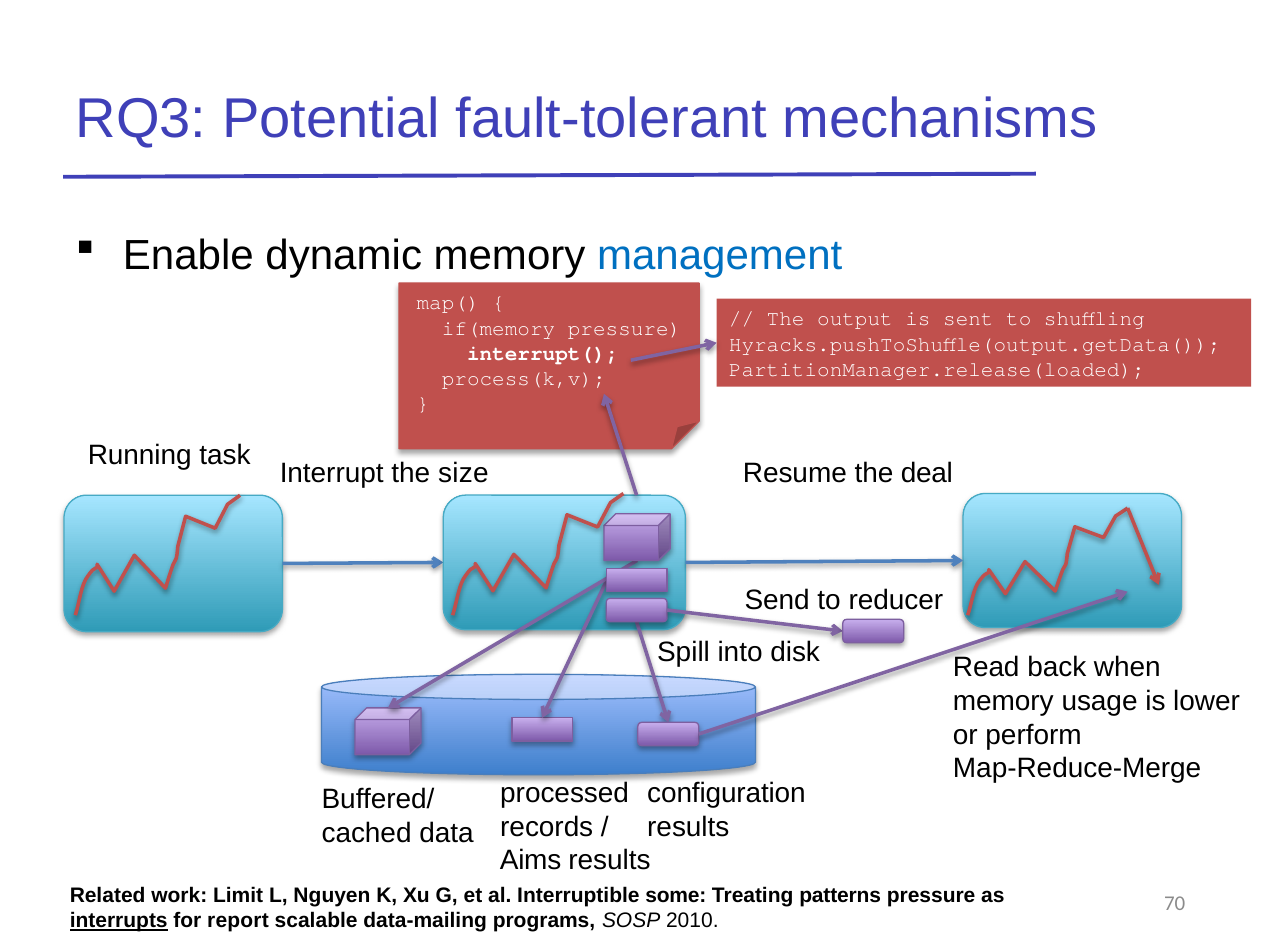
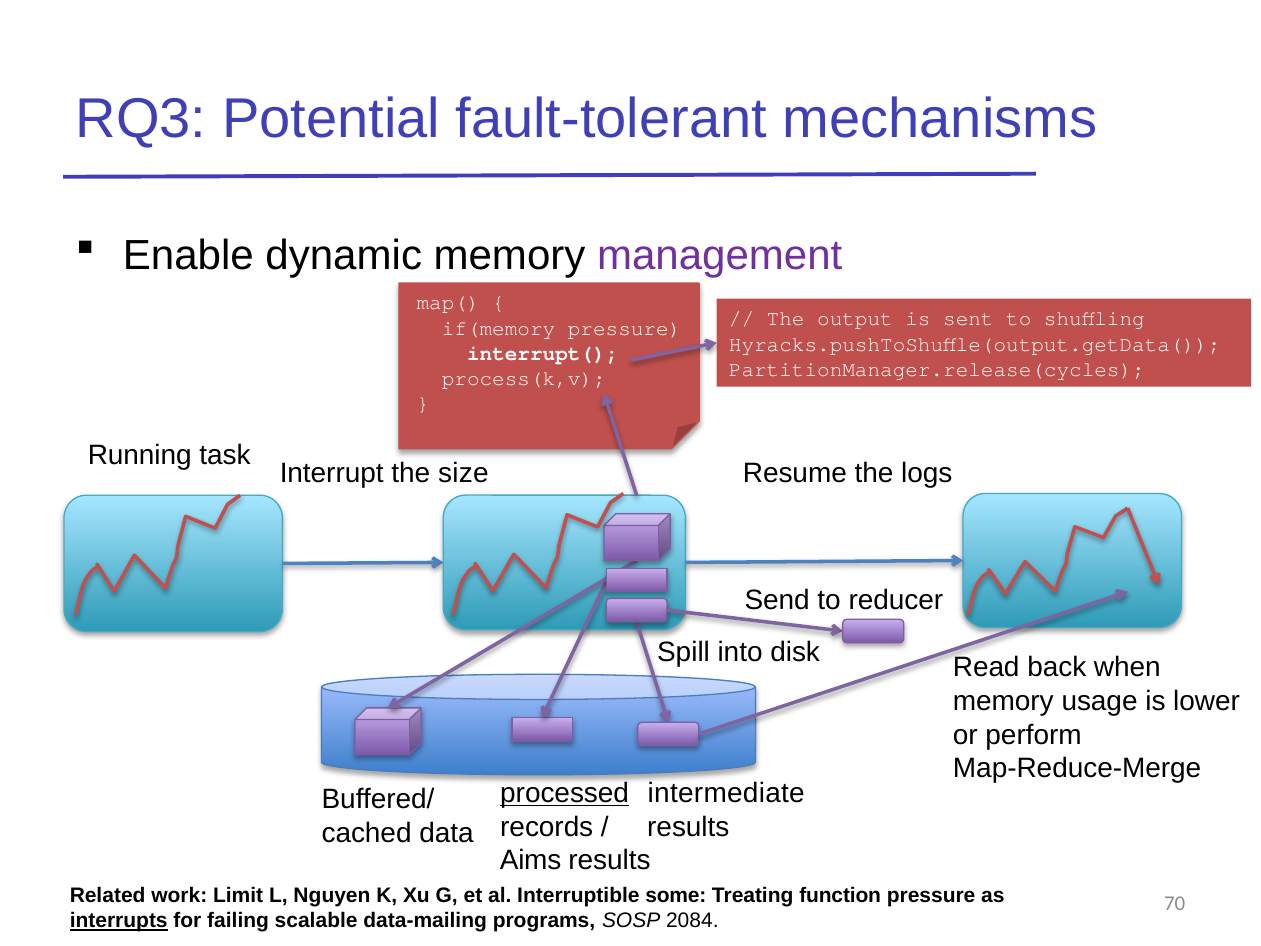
management colour: blue -> purple
PartitionManager.release(loaded: PartitionManager.release(loaded -> PartitionManager.release(cycles
deal: deal -> logs
processed underline: none -> present
configuration: configuration -> intermediate
patterns: patterns -> function
report: report -> failing
2010: 2010 -> 2084
